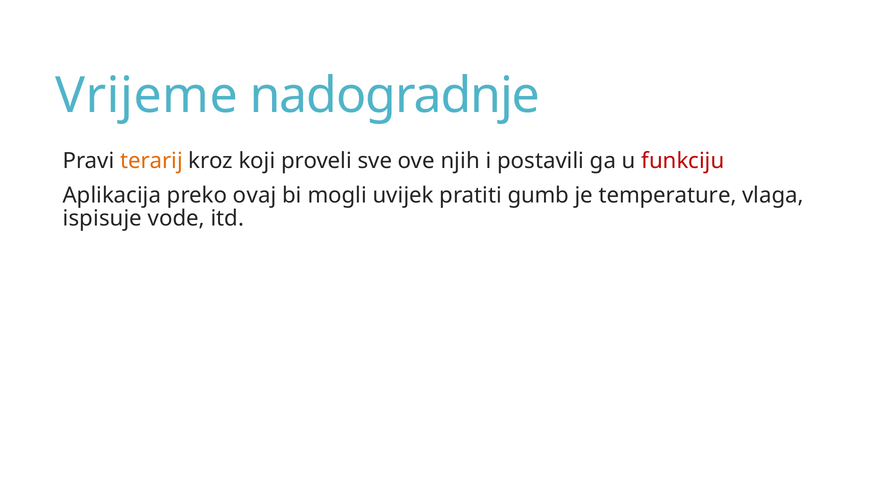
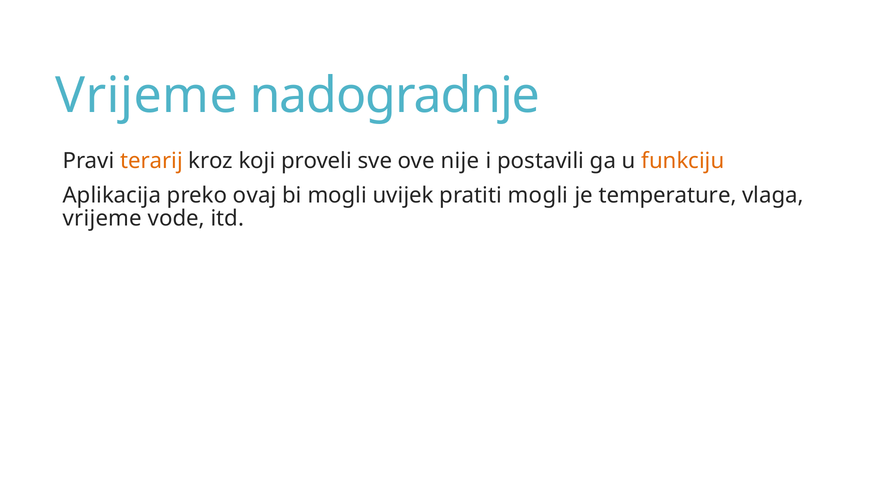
njih: njih -> nije
funkciju colour: red -> orange
pratiti gumb: gumb -> mogli
ispisuje at (102, 218): ispisuje -> vrijeme
